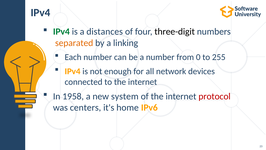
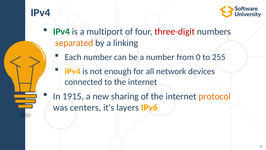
distances: distances -> multiport
three-digit colour: black -> red
1958: 1958 -> 1915
system: system -> sharing
protocol colour: red -> orange
home: home -> layers
